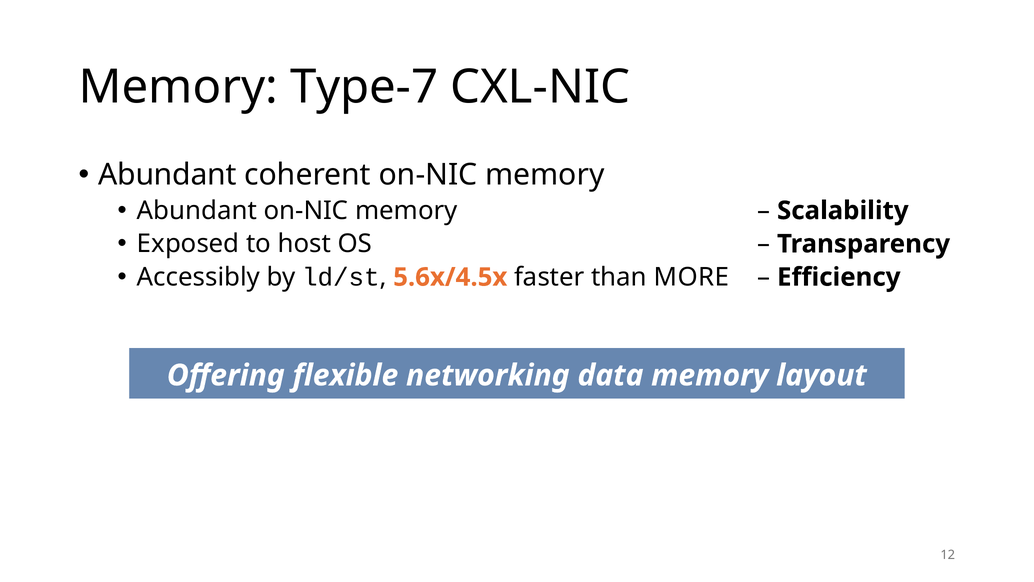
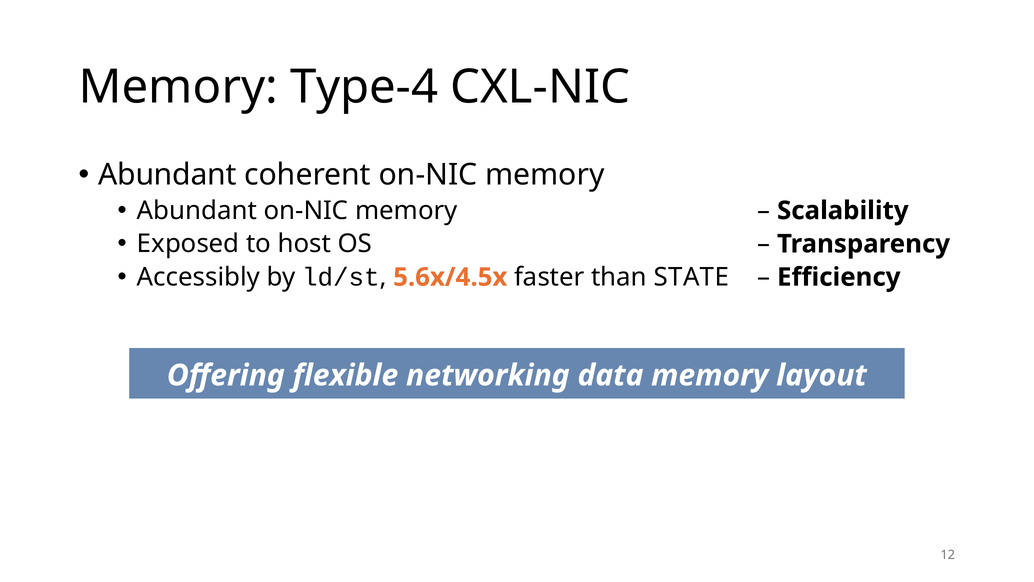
Type-7: Type-7 -> Type-4
MORE: MORE -> STATE
